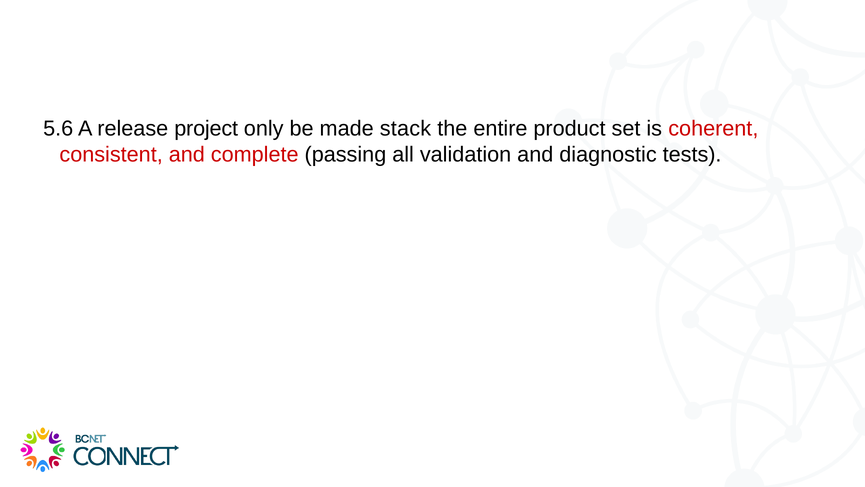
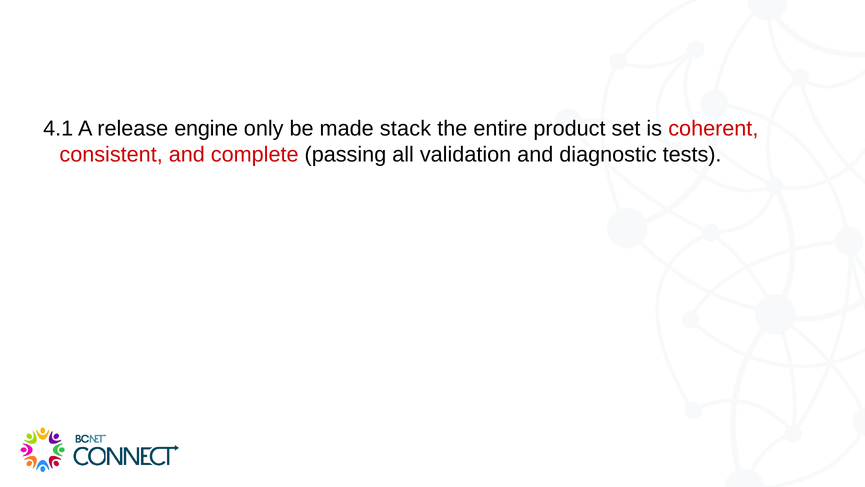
5.6: 5.6 -> 4.1
project: project -> engine
